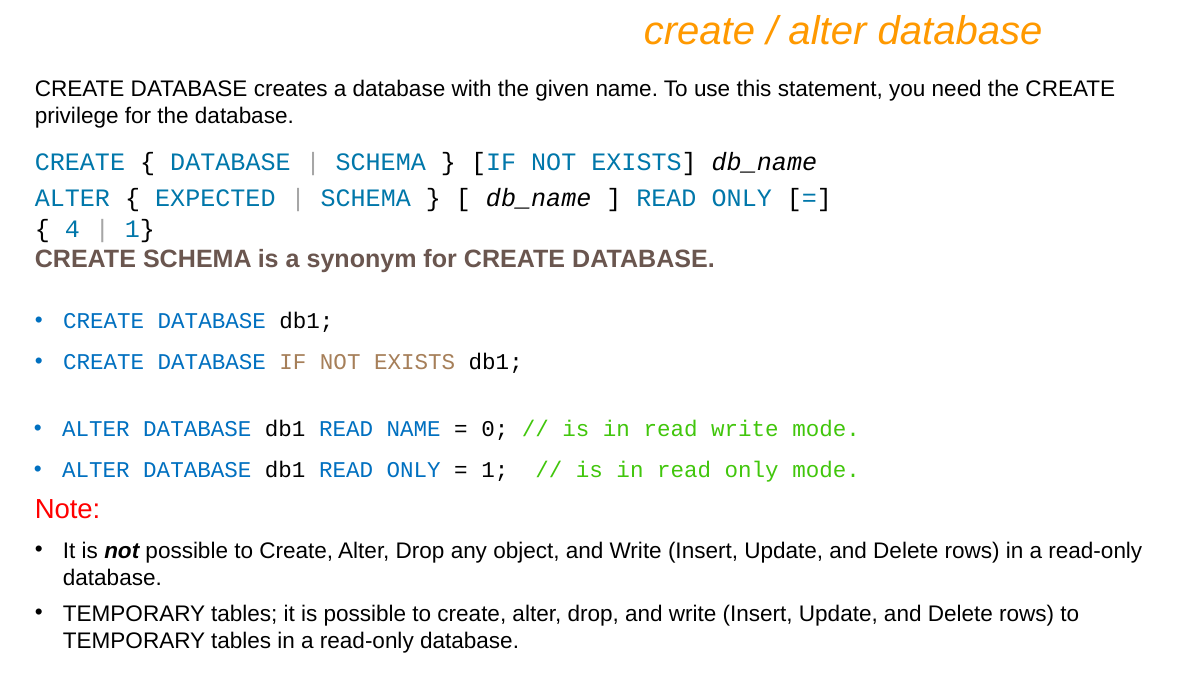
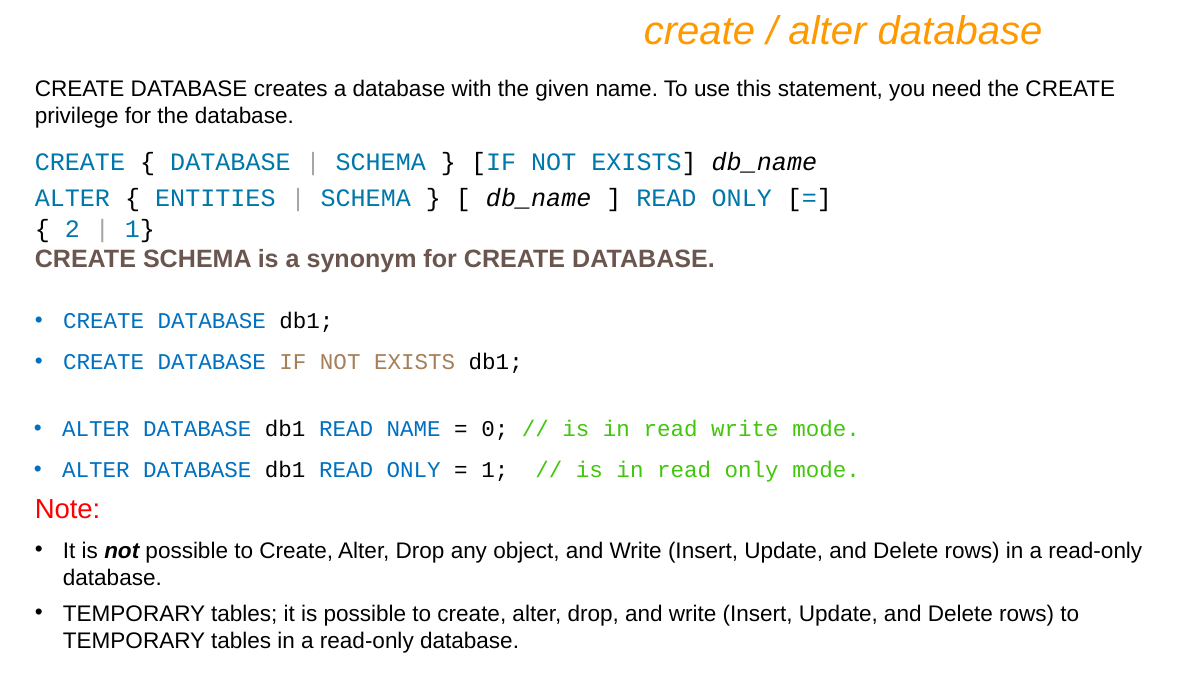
EXPECTED: EXPECTED -> ENTITIES
4: 4 -> 2
